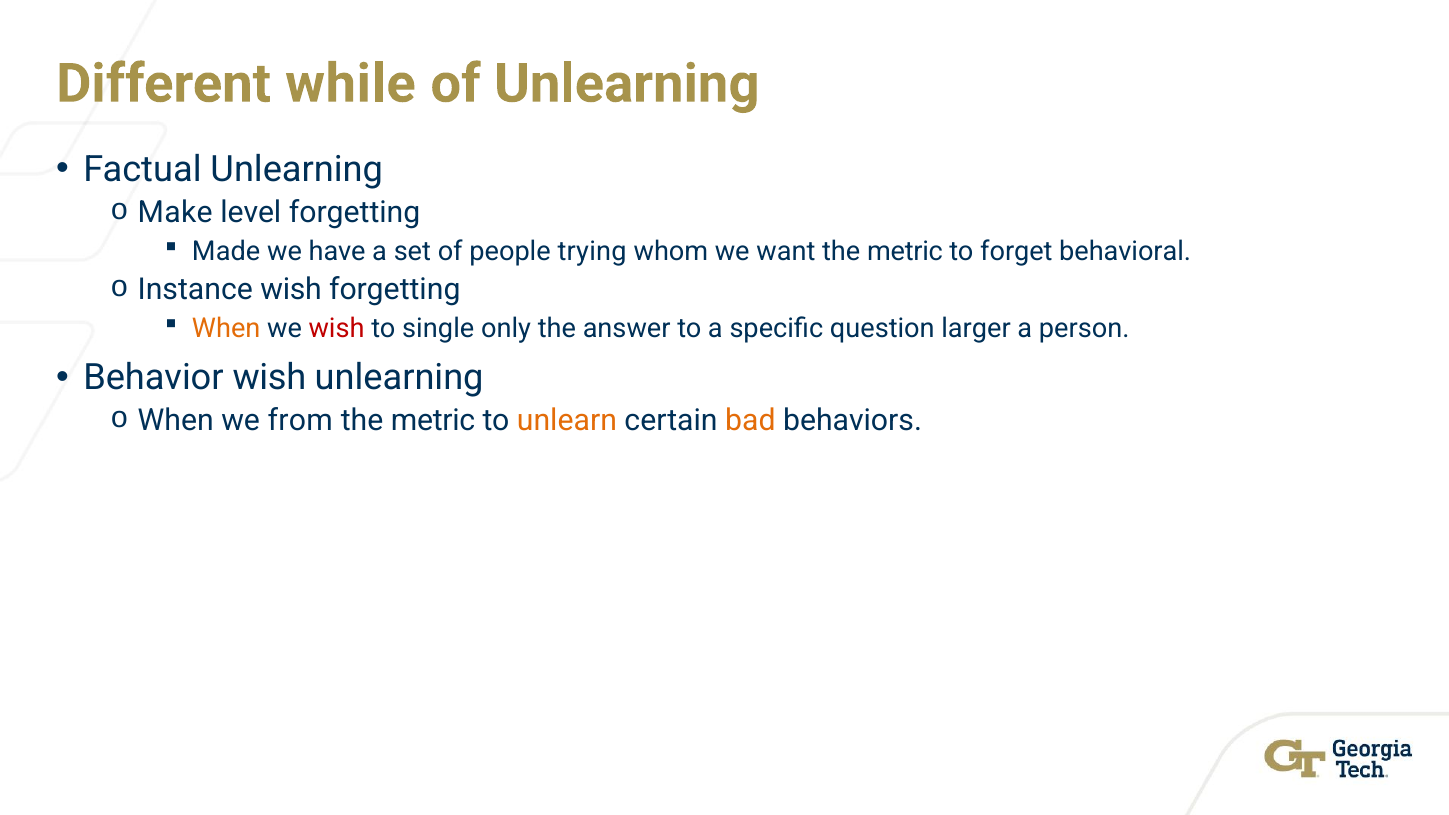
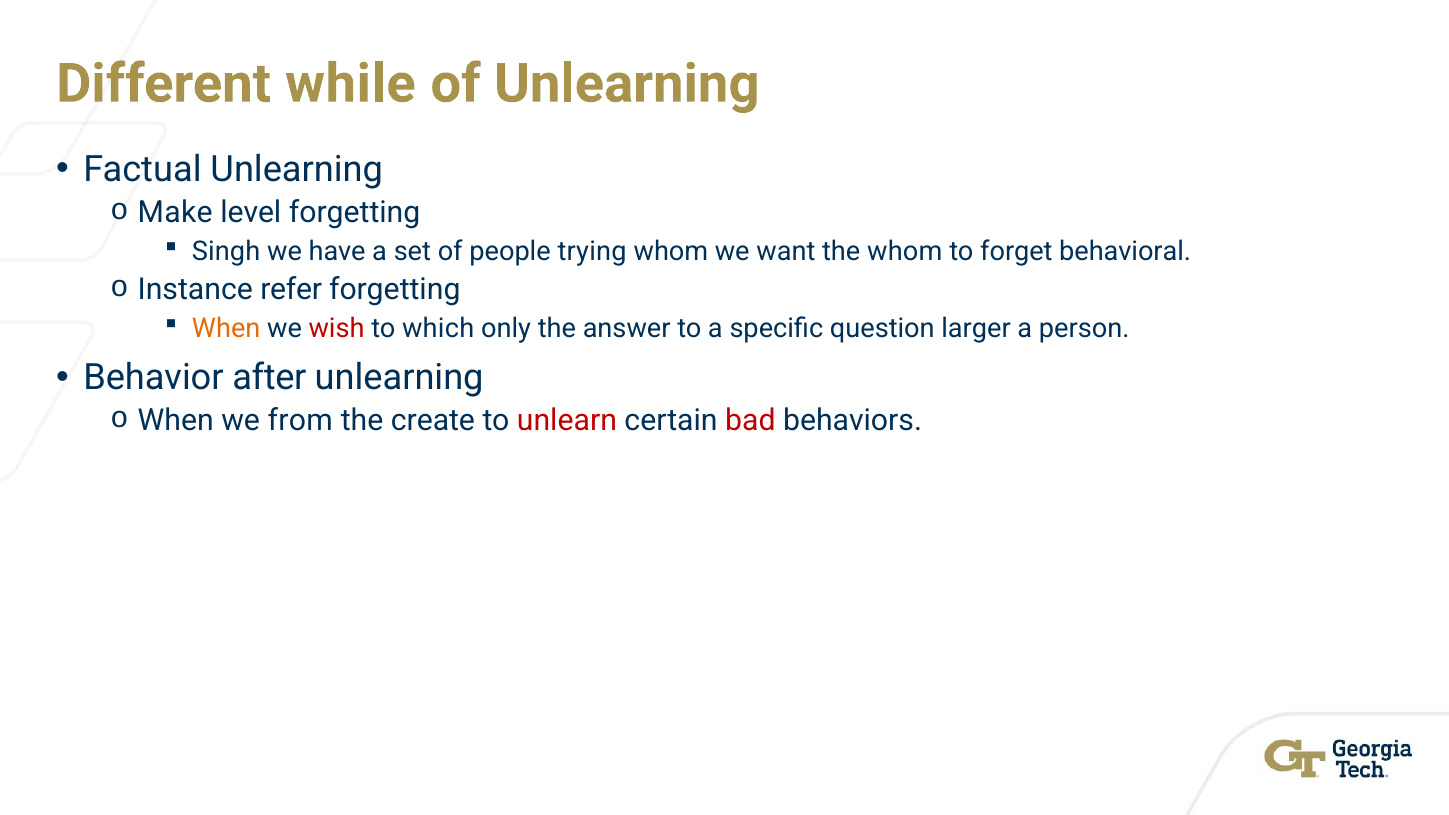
Made: Made -> Singh
want the metric: metric -> whom
Instance wish: wish -> refer
single: single -> which
Behavior wish: wish -> after
metric at (433, 421): metric -> create
unlearn colour: orange -> red
bad colour: orange -> red
